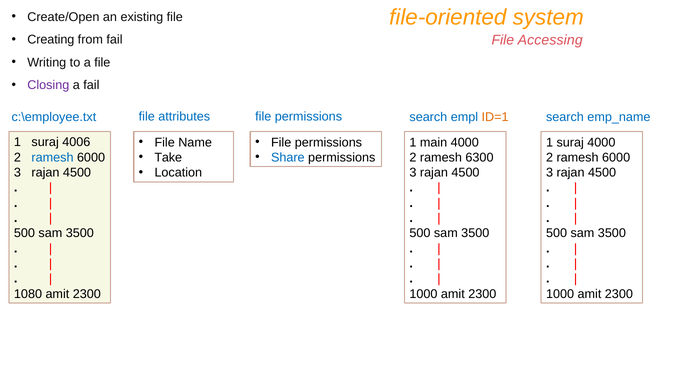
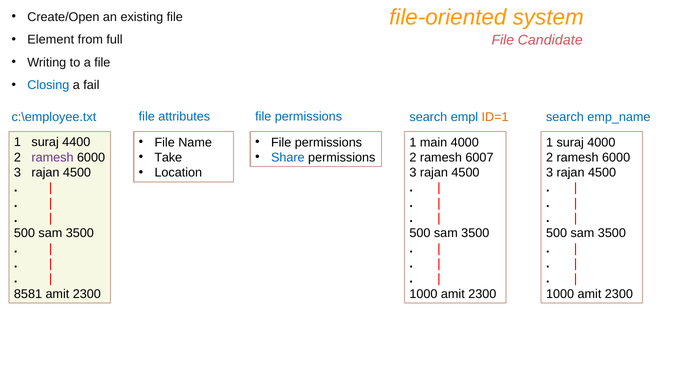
Creating: Creating -> Element
from fail: fail -> full
Accessing: Accessing -> Candidate
Closing colour: purple -> blue
4006: 4006 -> 4400
ramesh at (52, 157) colour: blue -> purple
6300: 6300 -> 6007
1080: 1080 -> 8581
